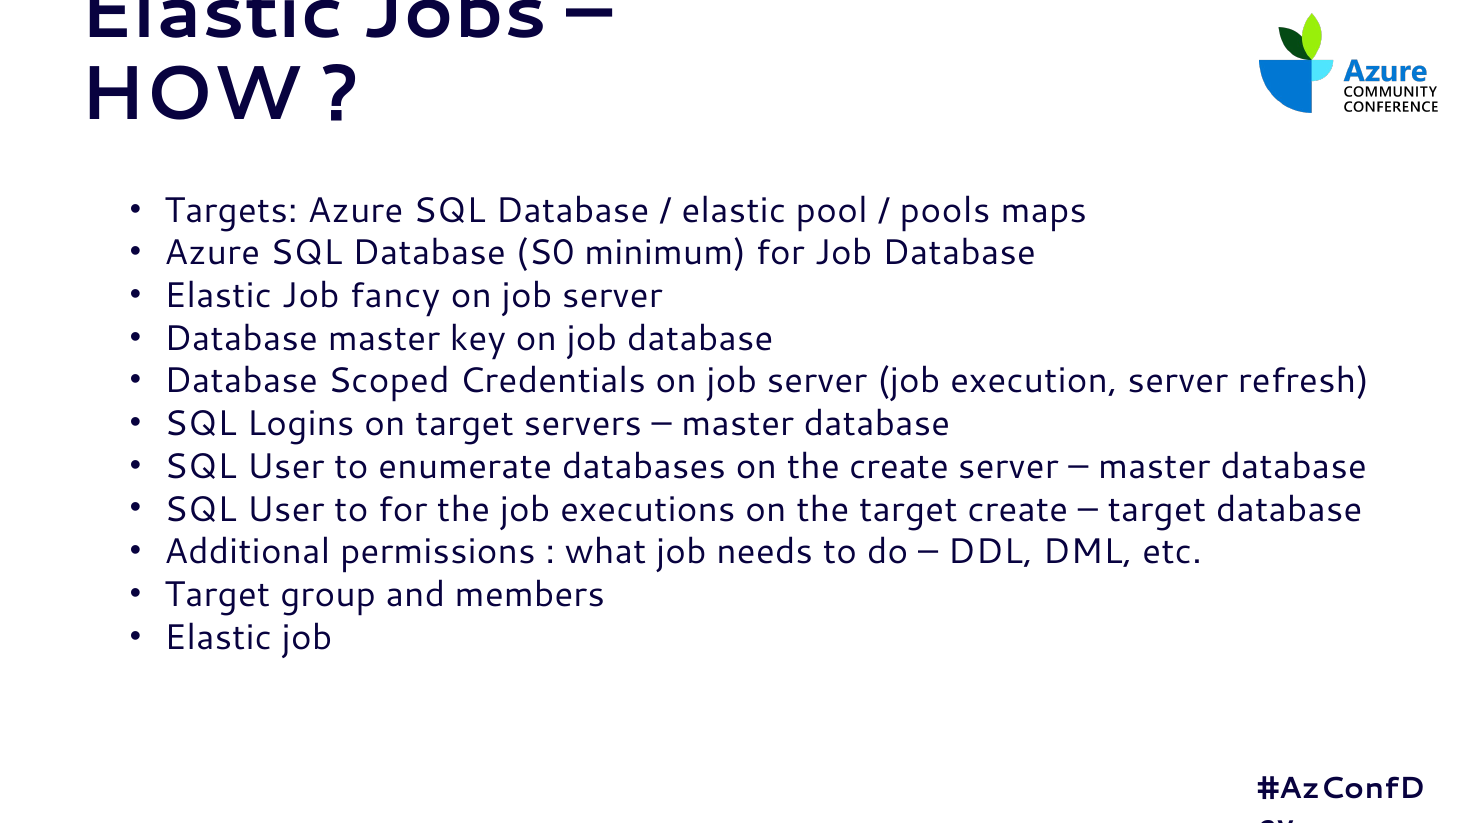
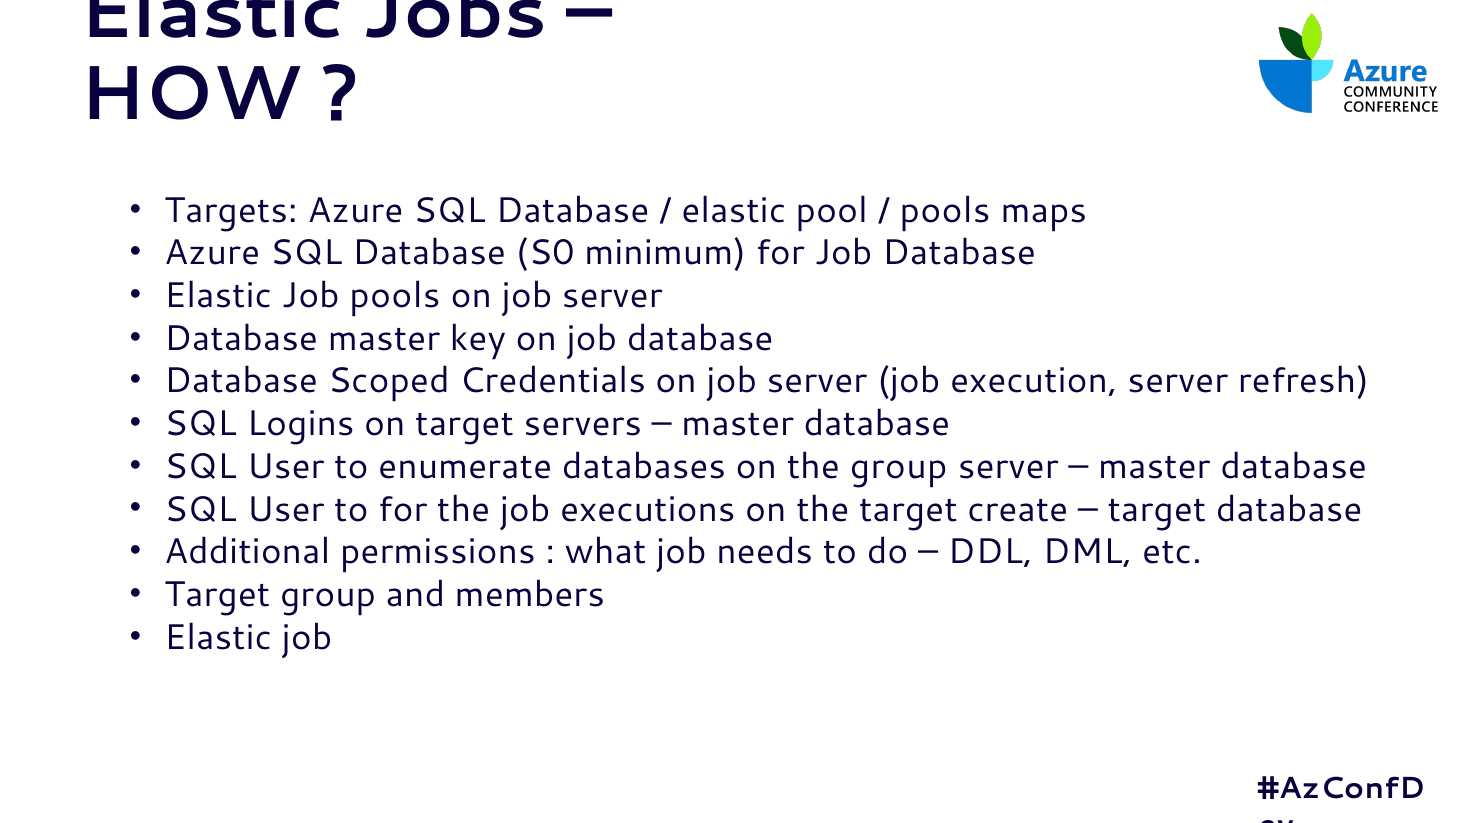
Job fancy: fancy -> pools
the create: create -> group
